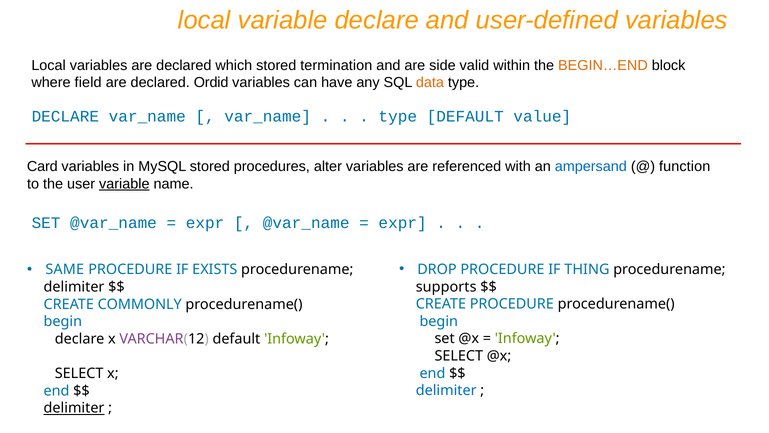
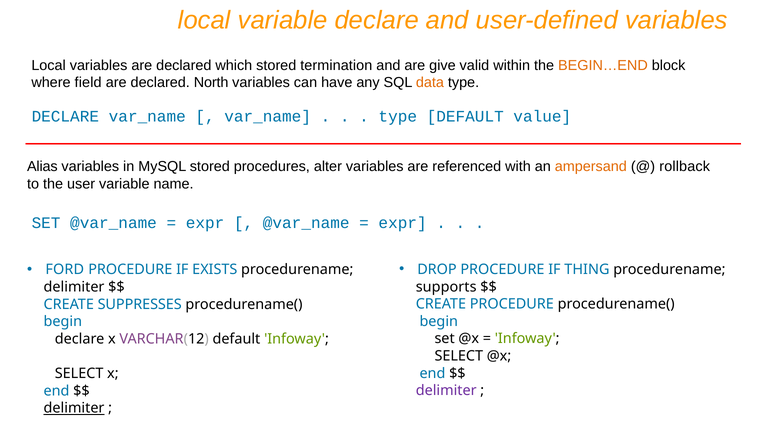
side: side -> give
Ordid: Ordid -> North
Card: Card -> Alias
ampersand colour: blue -> orange
function: function -> rollback
variable at (124, 184) underline: present -> none
SAME: SAME -> FORD
COMMONLY: COMMONLY -> SUPPRESSES
delimiter at (446, 390) colour: blue -> purple
